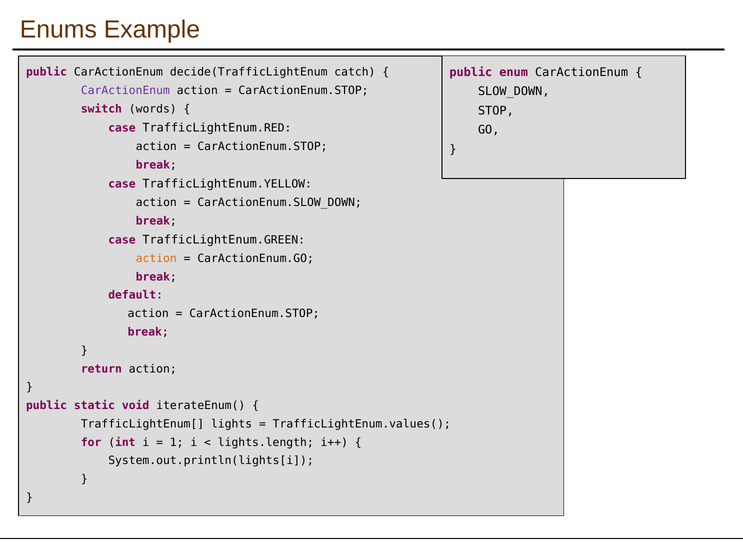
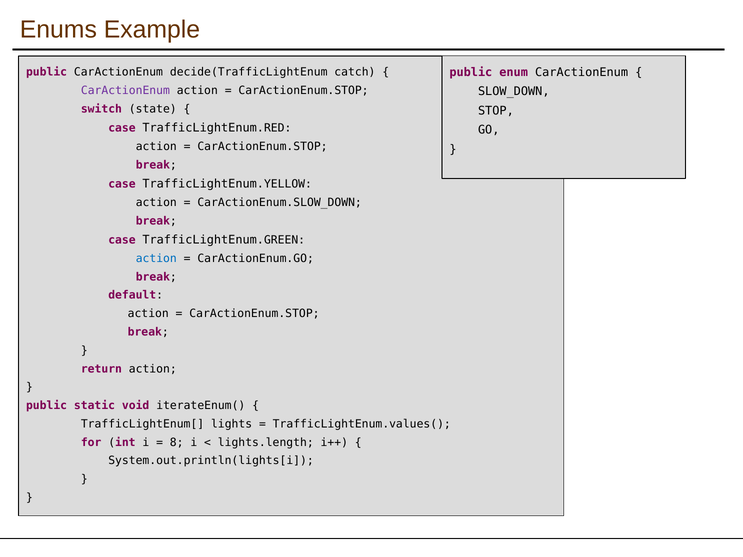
words: words -> state
action at (156, 259) colour: orange -> blue
1: 1 -> 8
